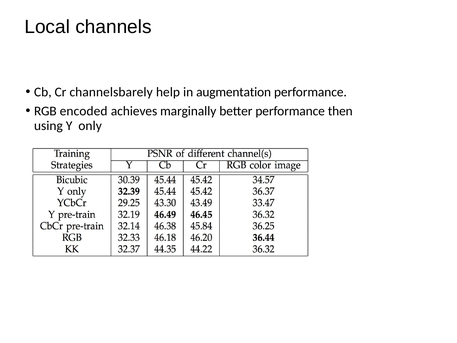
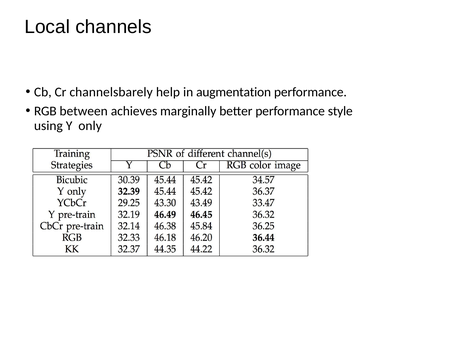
encoded: encoded -> between
then: then -> style
